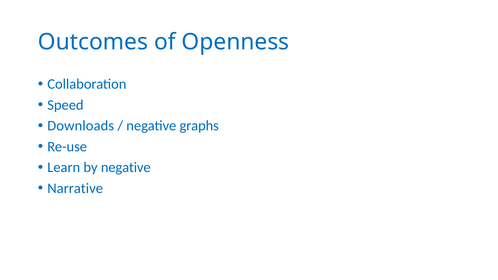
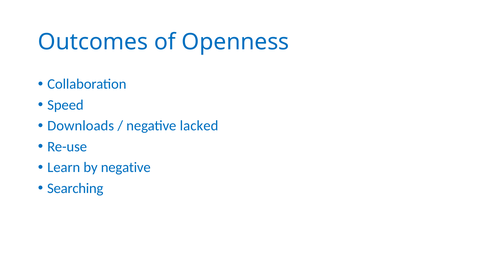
graphs: graphs -> lacked
Narrative: Narrative -> Searching
